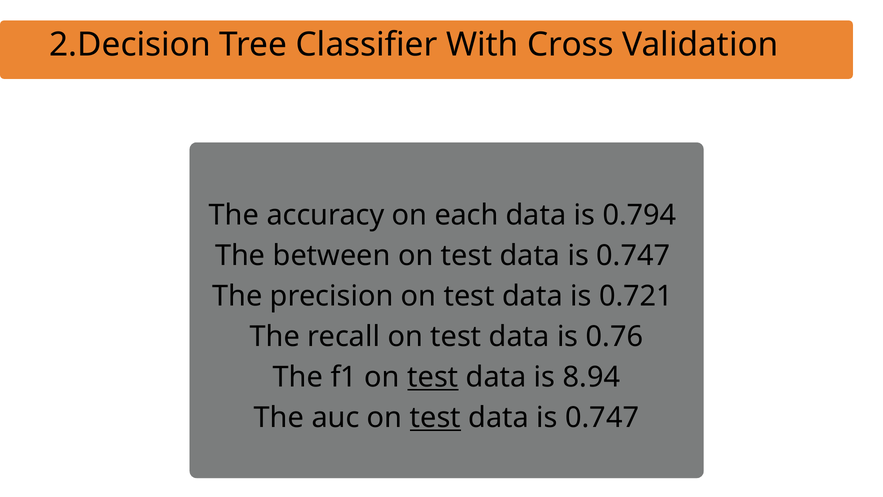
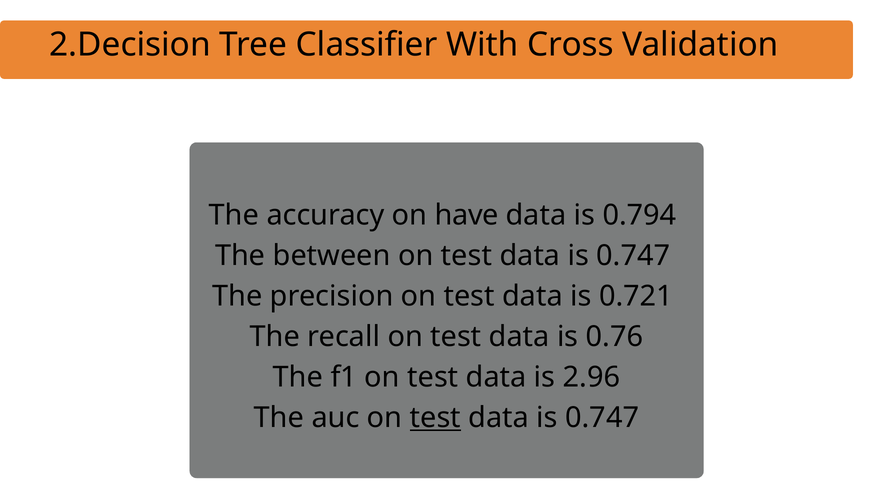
each: each -> have
test at (433, 377) underline: present -> none
8.94: 8.94 -> 2.96
